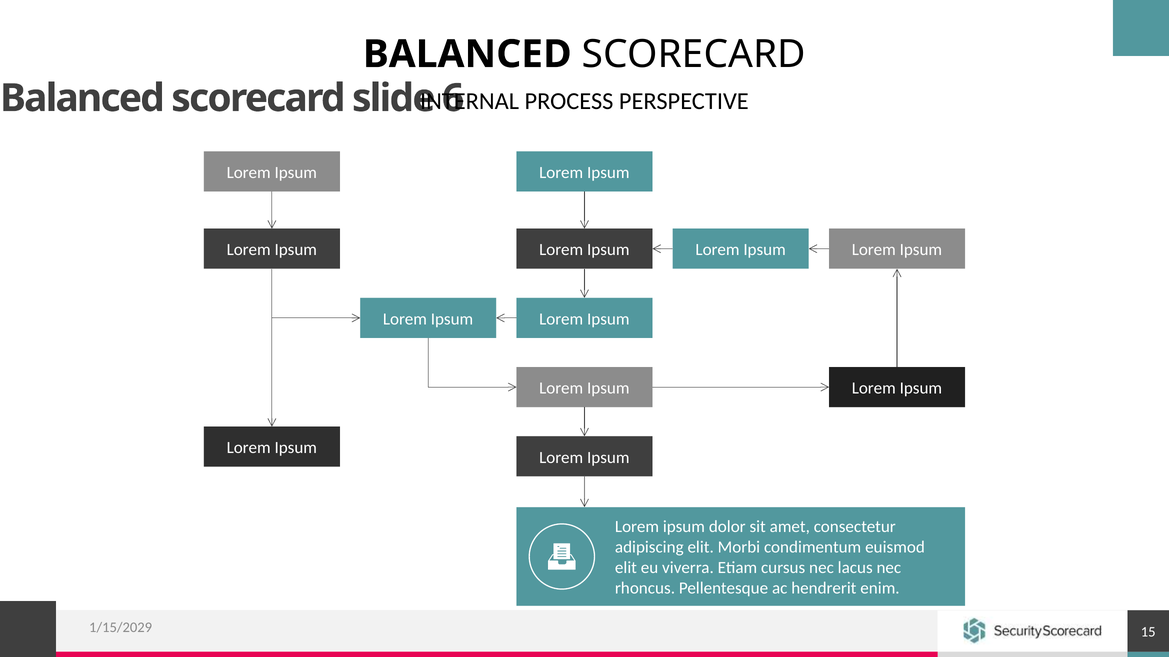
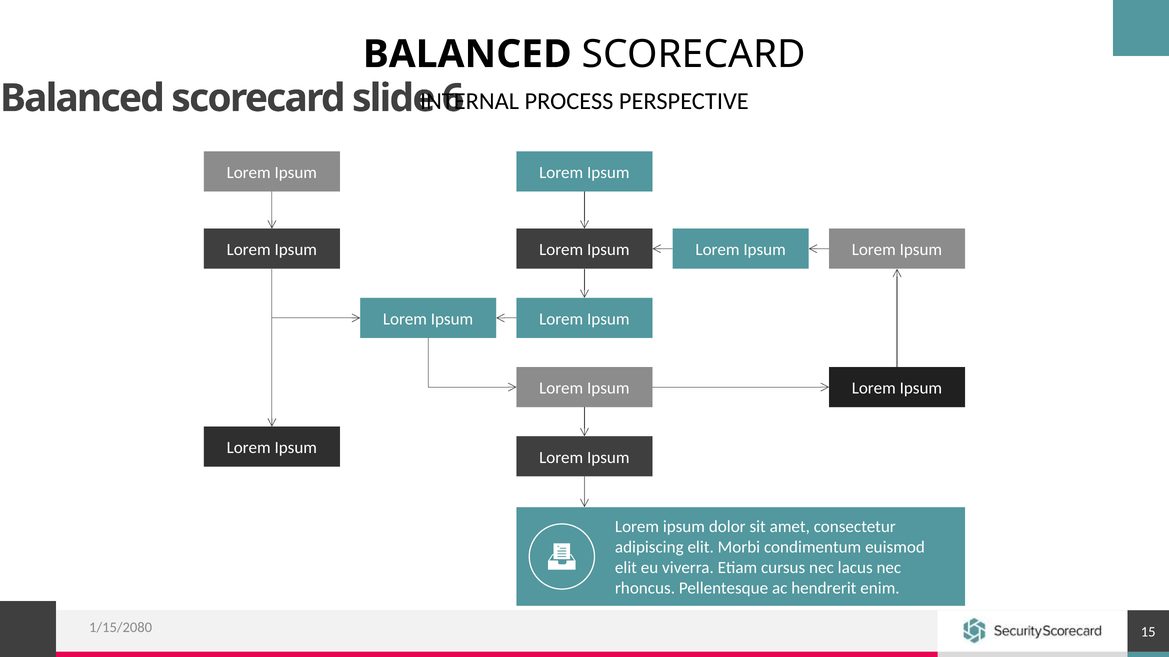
1/15/2029: 1/15/2029 -> 1/15/2080
